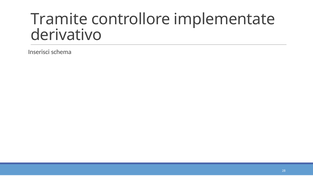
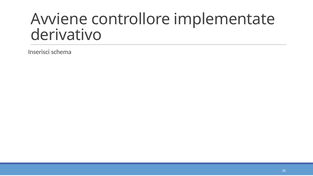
Tramite: Tramite -> Avviene
